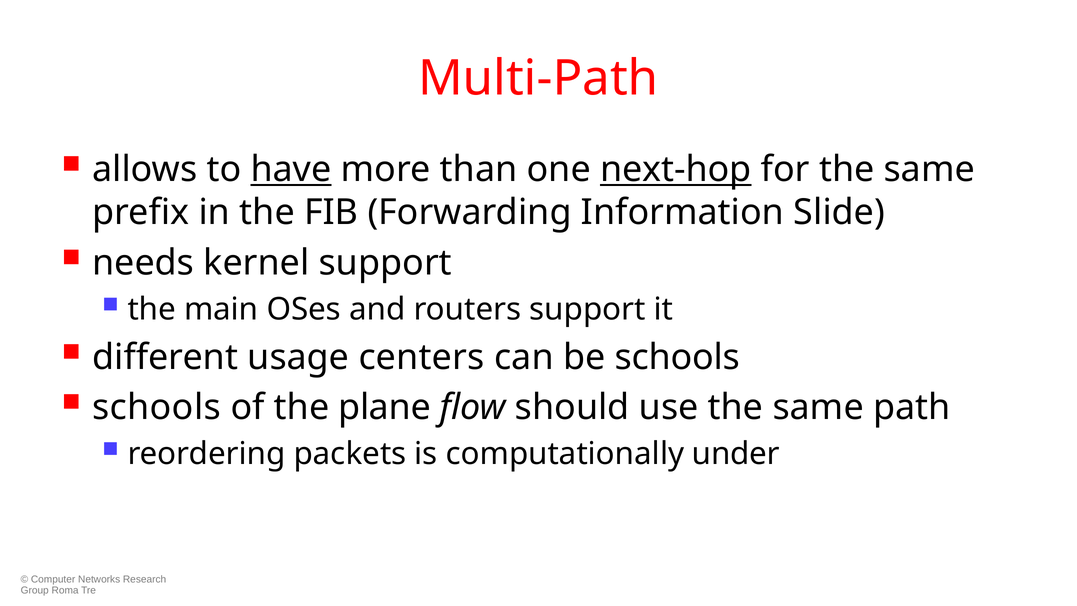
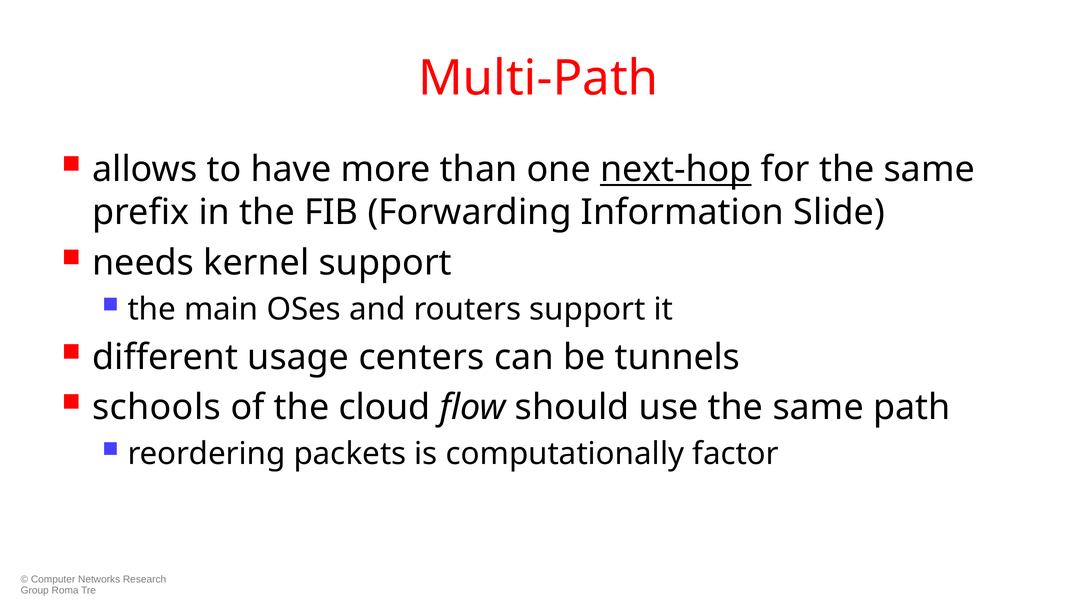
have underline: present -> none
be schools: schools -> tunnels
plane: plane -> cloud
under: under -> factor
